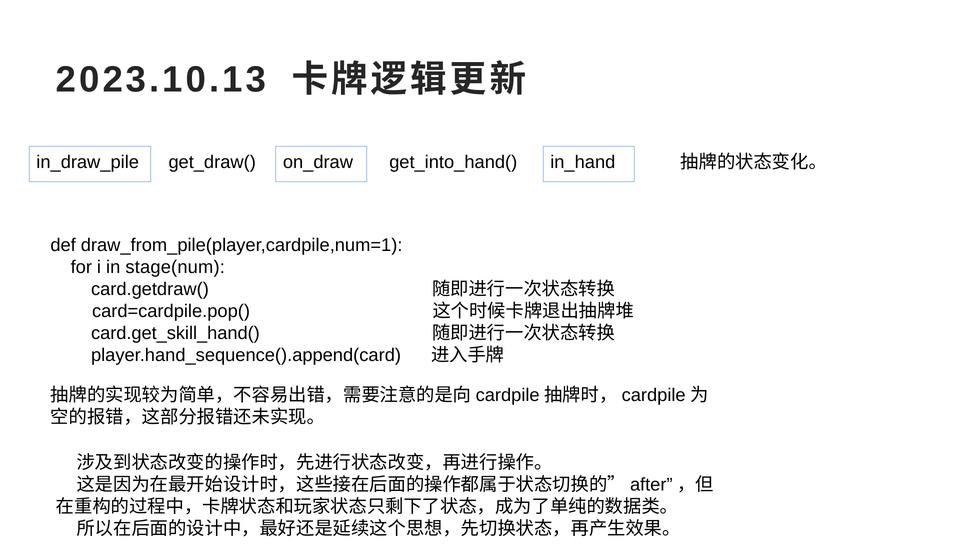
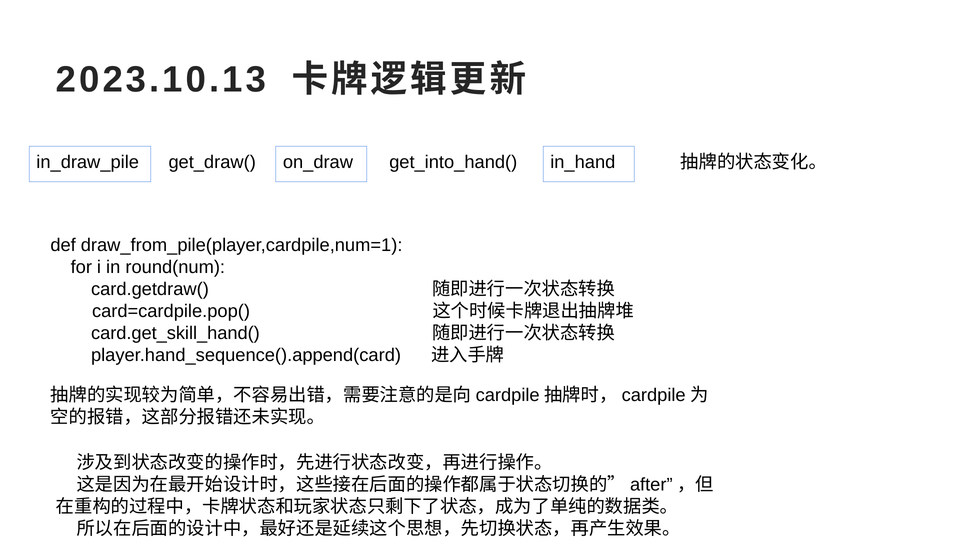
stage(num: stage(num -> round(num
